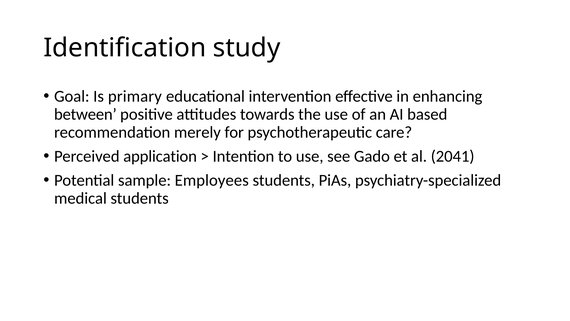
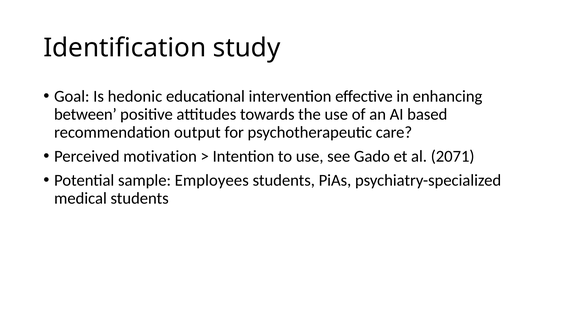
primary: primary -> hedonic
merely: merely -> output
application: application -> motivation
2041: 2041 -> 2071
